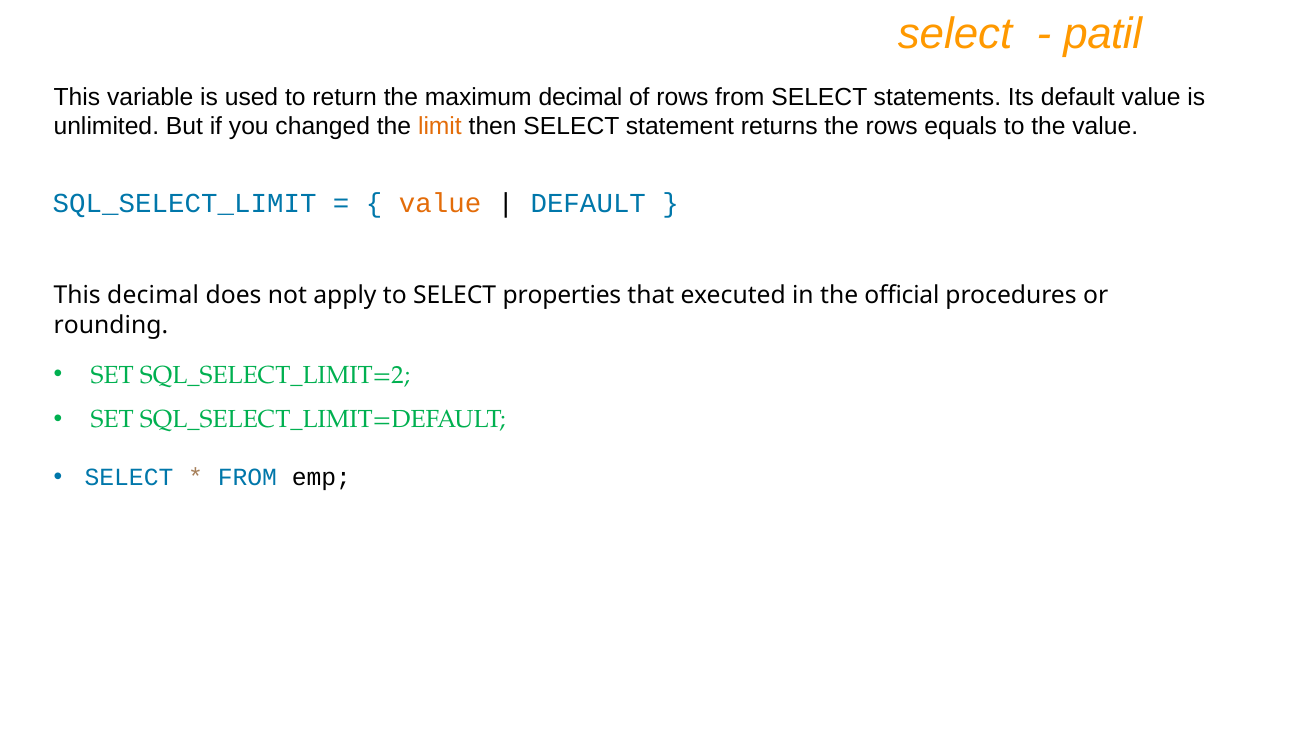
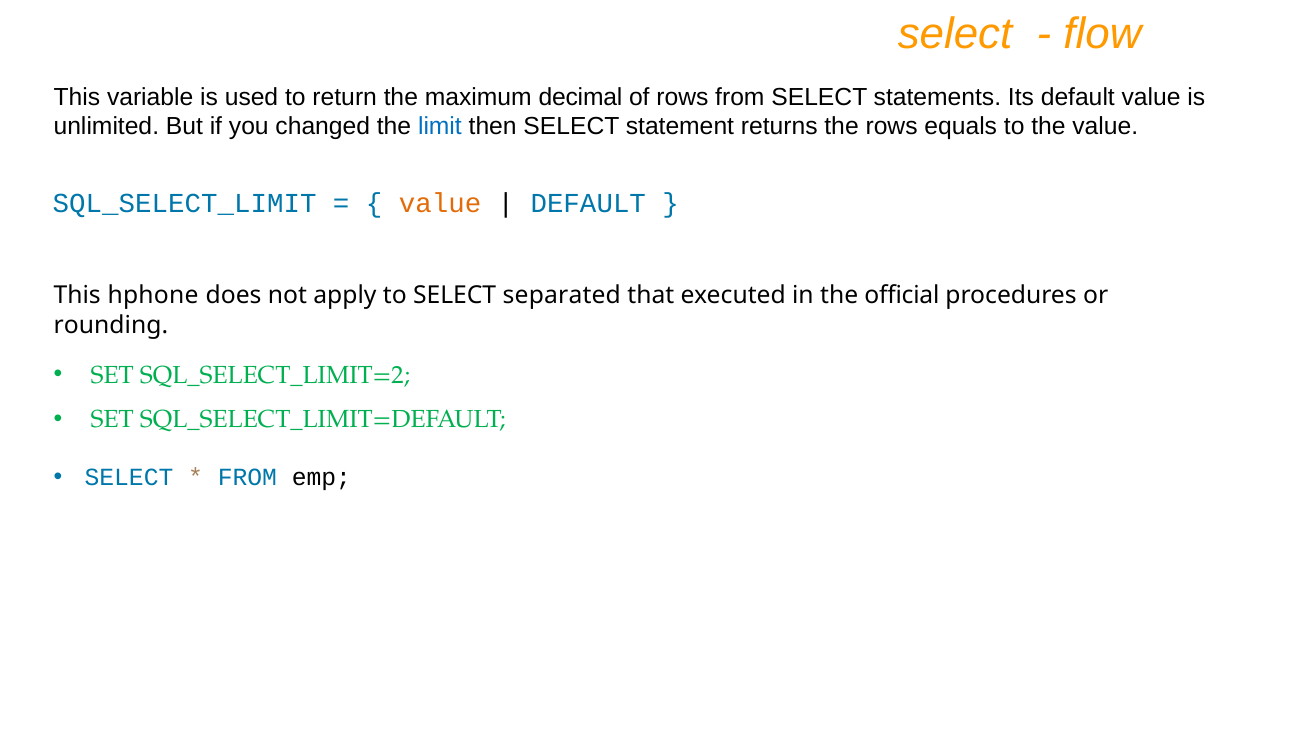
patil: patil -> flow
limit colour: orange -> blue
This decimal: decimal -> hphone
properties: properties -> separated
